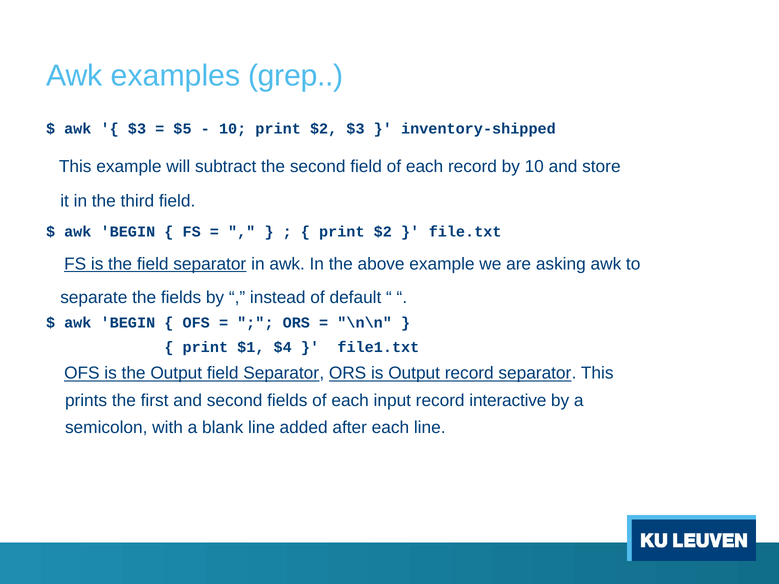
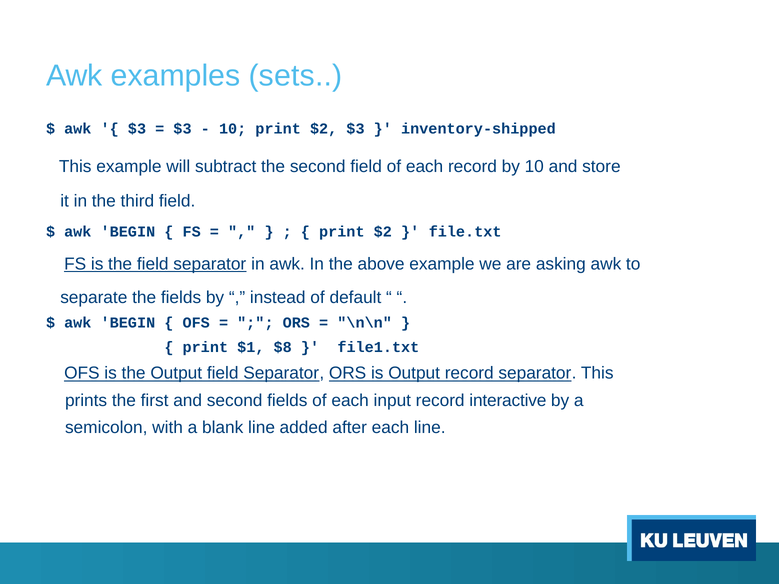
grep: grep -> sets
$5 at (182, 129): $5 -> $3
$4: $4 -> $8
